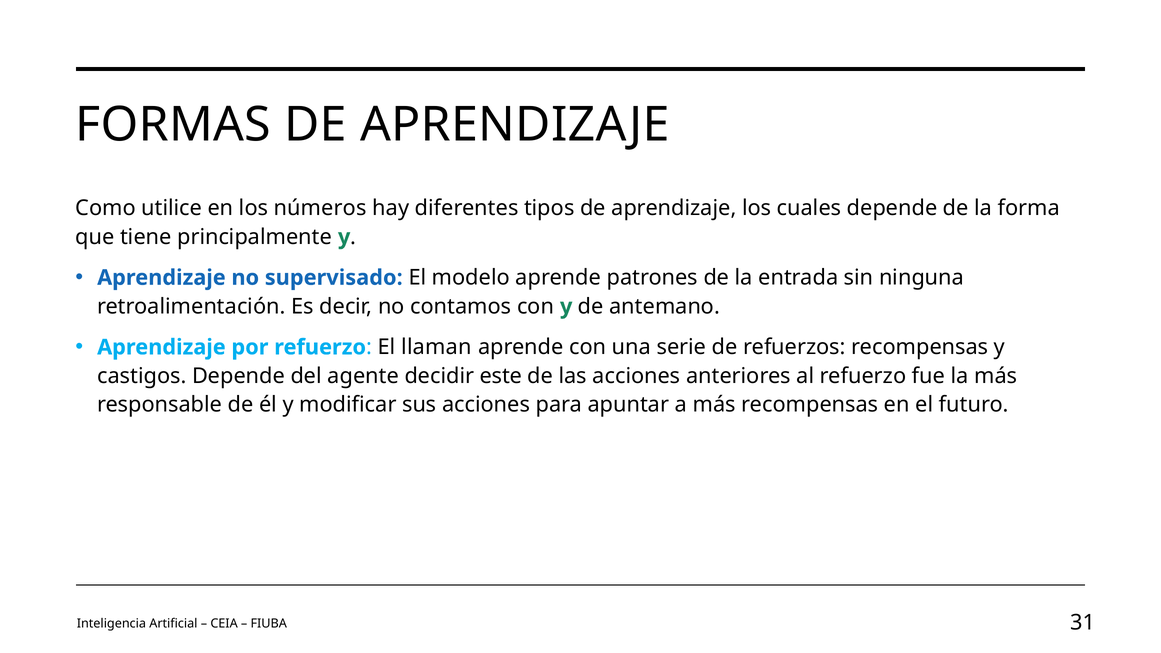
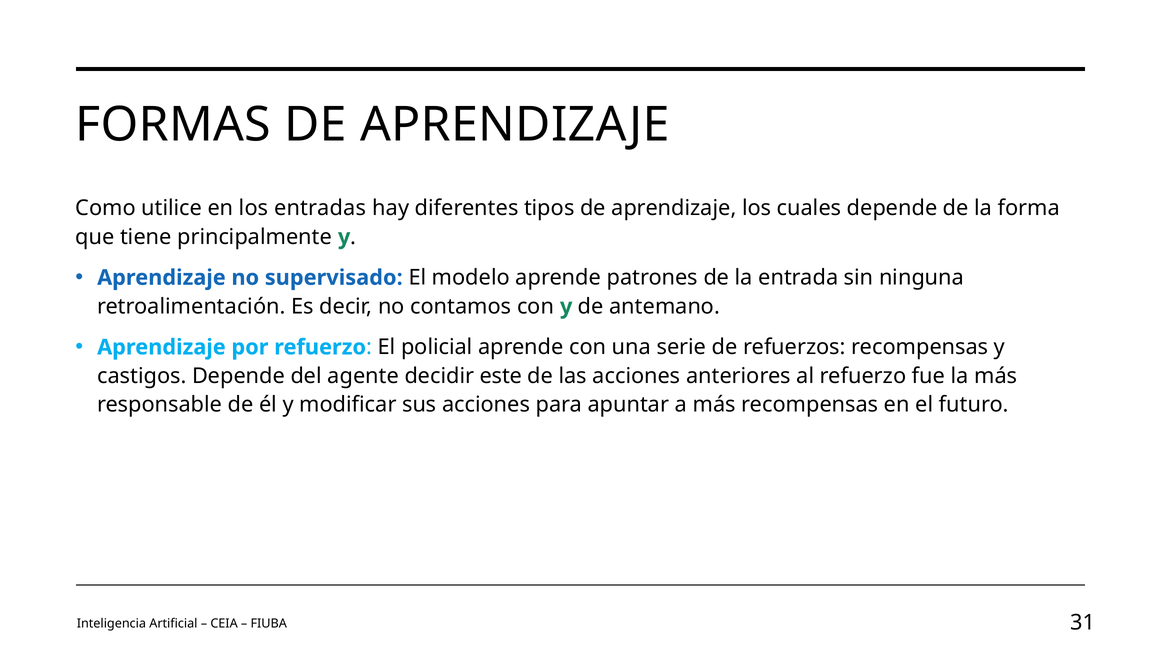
números: números -> entradas
llaman: llaman -> policial
